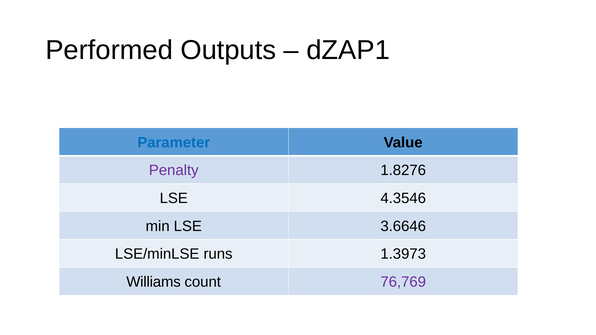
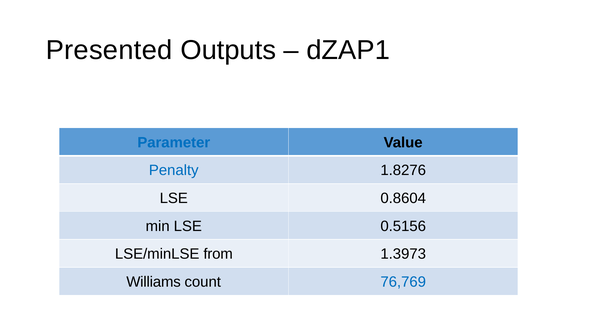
Performed: Performed -> Presented
Penalty colour: purple -> blue
4.3546: 4.3546 -> 0.8604
3.6646: 3.6646 -> 0.5156
runs: runs -> from
76,769 colour: purple -> blue
